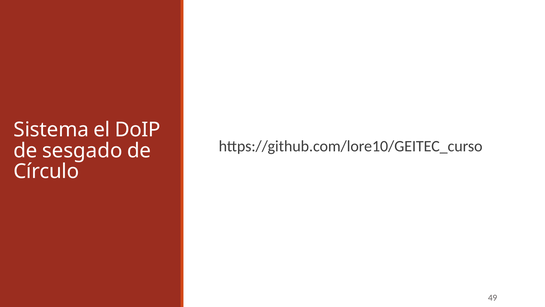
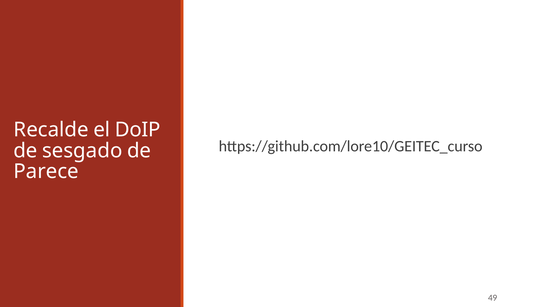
Sistema: Sistema -> Recalde
Círculo: Círculo -> Parece
